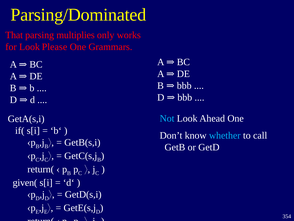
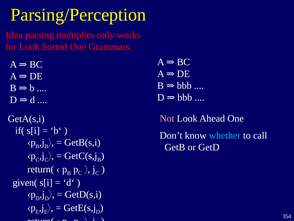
Parsing/Dominated: Parsing/Dominated -> Parsing/Perception
That: That -> Idea
Please: Please -> Sorted
Not colour: light blue -> pink
